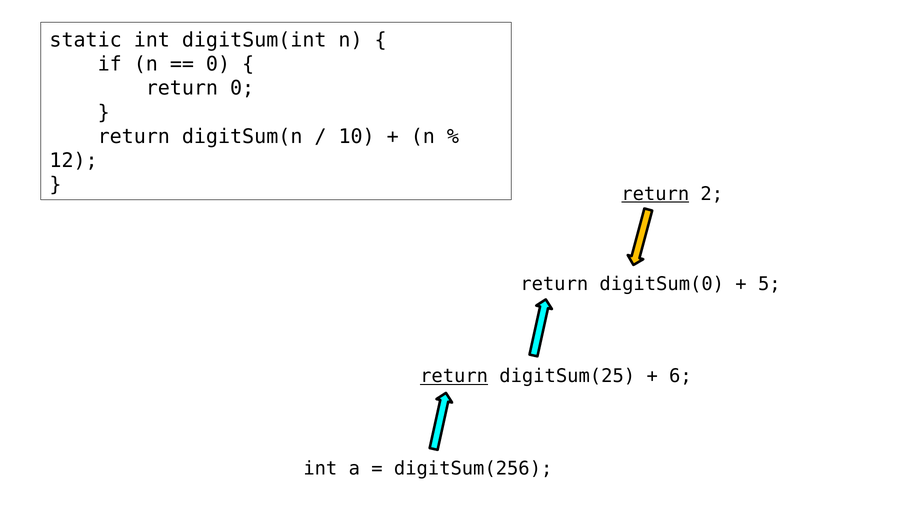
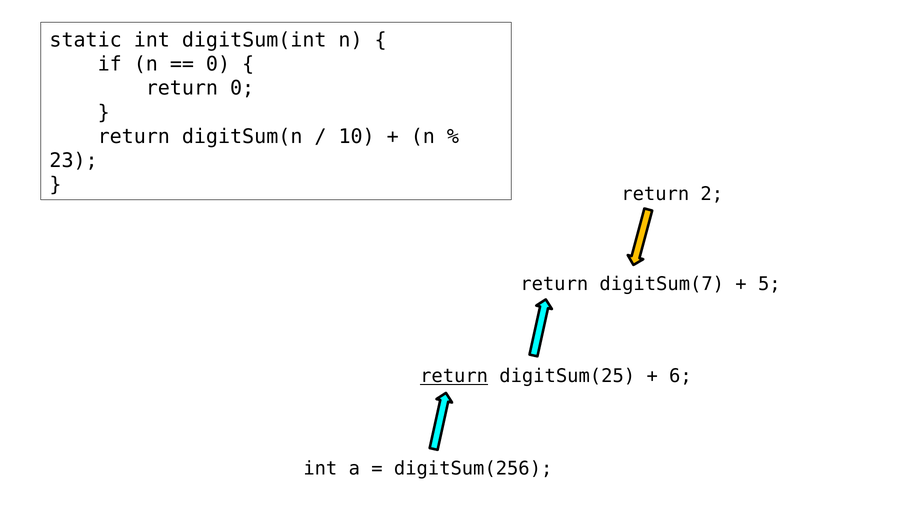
12: 12 -> 23
return at (655, 194) underline: present -> none
digitSum(0: digitSum(0 -> digitSum(7
